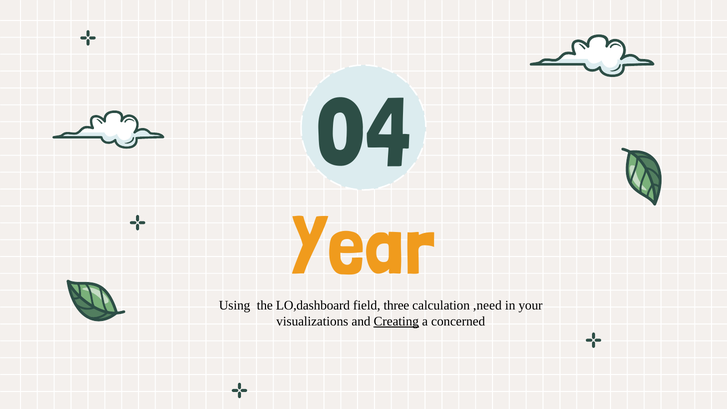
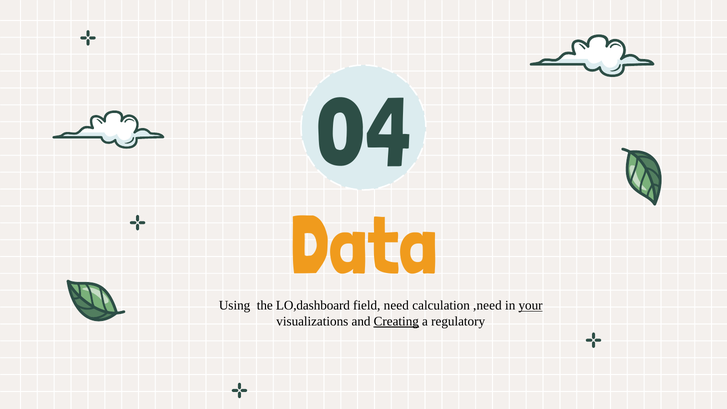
Year: Year -> Data
three: three -> need
your underline: none -> present
concerned: concerned -> regulatory
